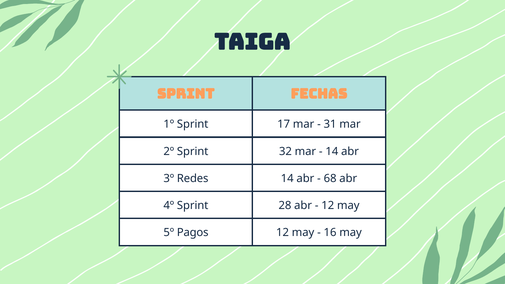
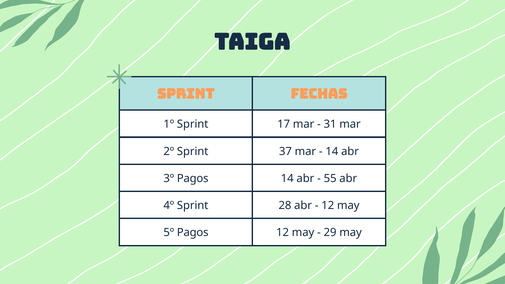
32: 32 -> 37
3º Redes: Redes -> Pagos
68: 68 -> 55
16: 16 -> 29
